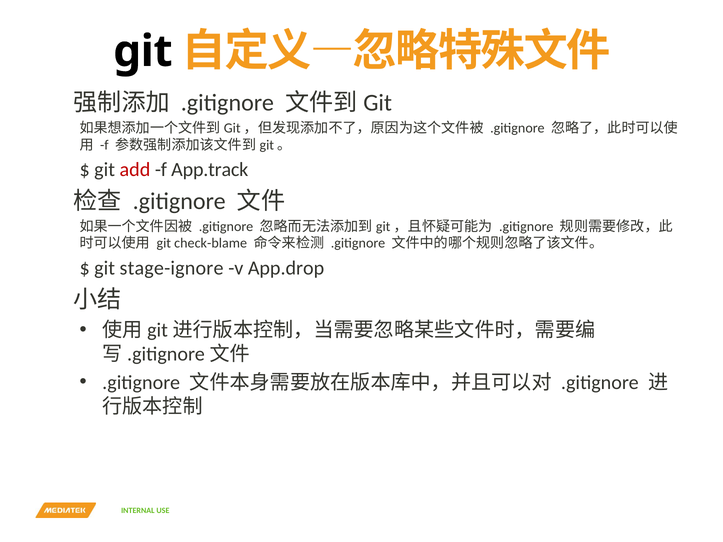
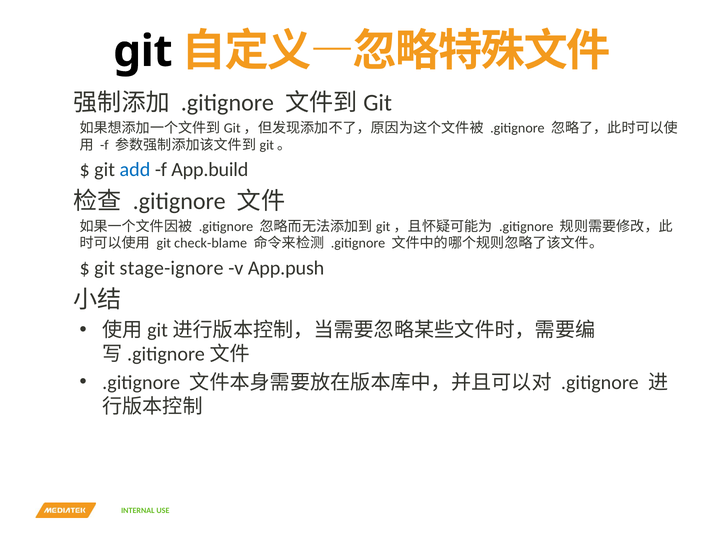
add colour: red -> blue
App.track: App.track -> App.build
App.drop: App.drop -> App.push
